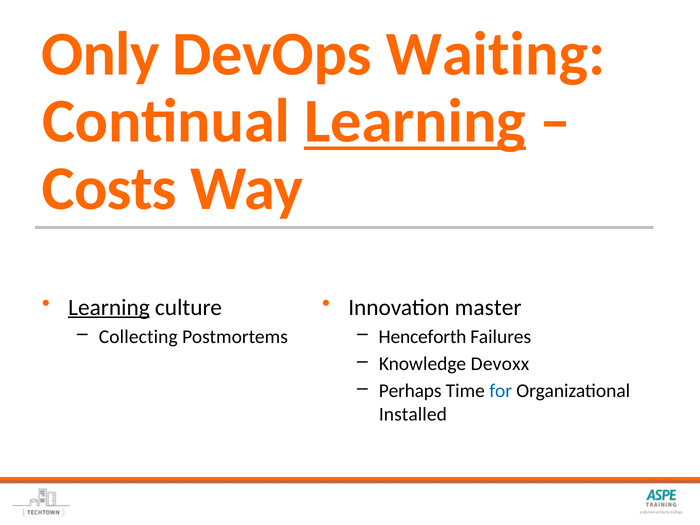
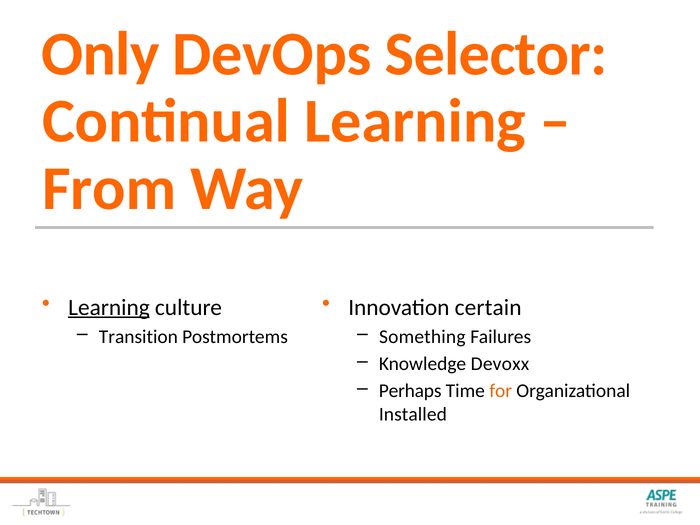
Waiting: Waiting -> Selector
Learning at (415, 121) underline: present -> none
Costs: Costs -> From
master: master -> certain
Collecting: Collecting -> Transition
Henceforth: Henceforth -> Something
for colour: blue -> orange
